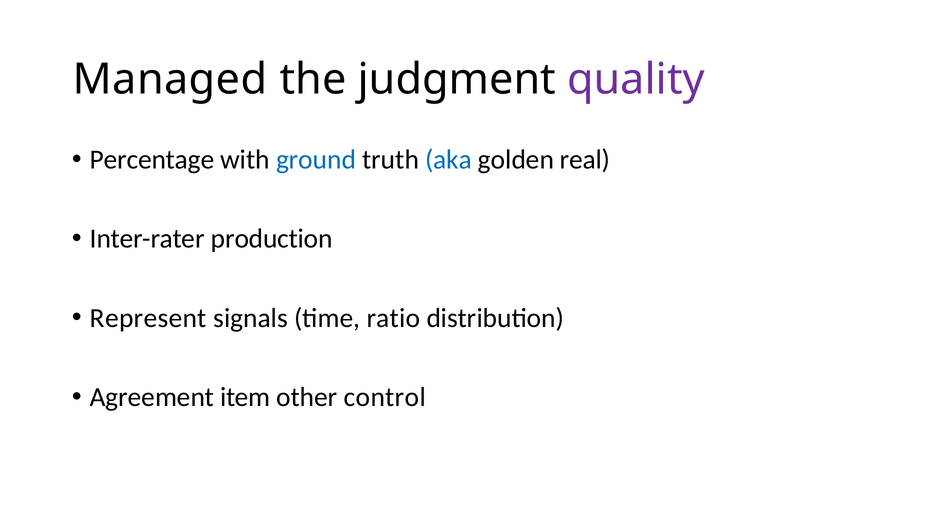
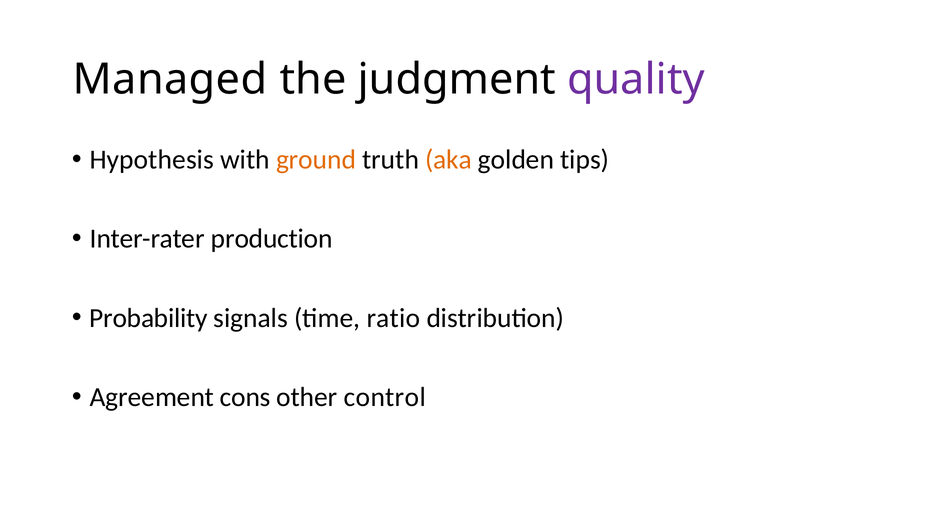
Percentage: Percentage -> Hypothesis
ground colour: blue -> orange
aka colour: blue -> orange
real: real -> tips
Represent: Represent -> Probability
item: item -> cons
